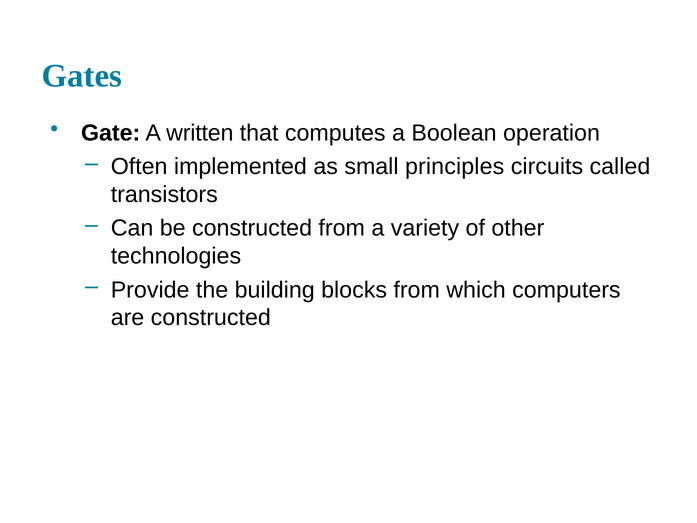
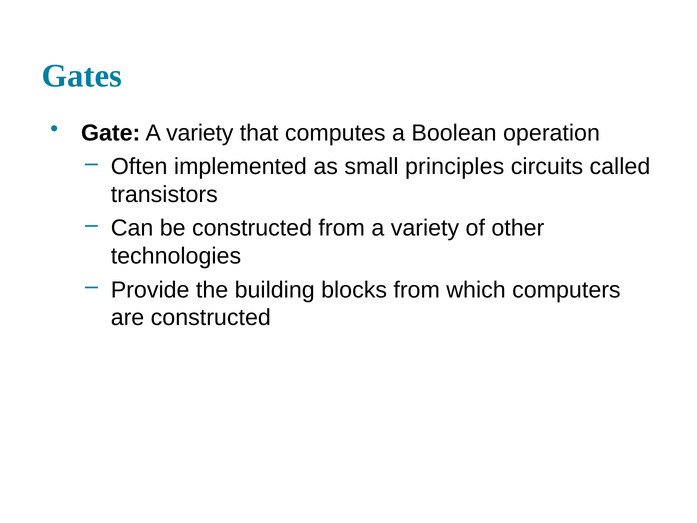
Gate A written: written -> variety
